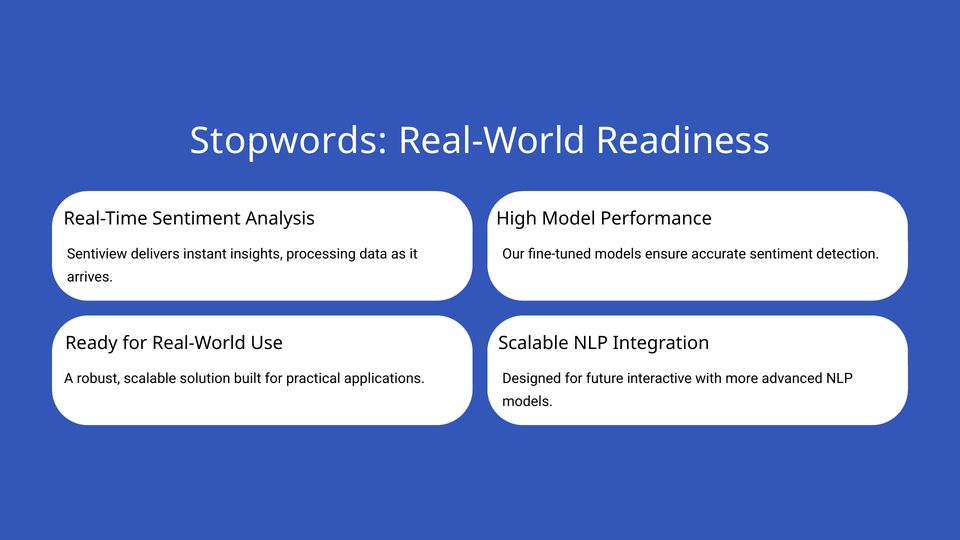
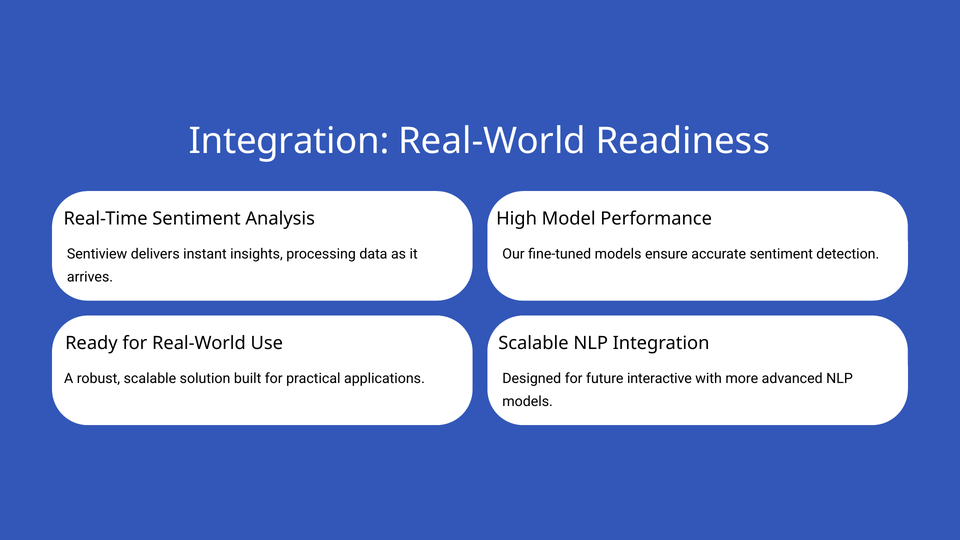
Stopwords at (289, 141): Stopwords -> Integration
